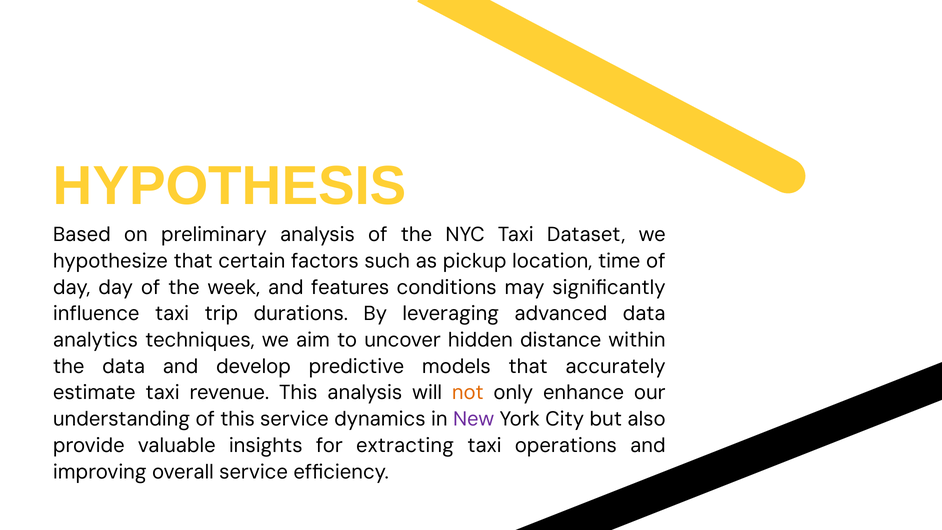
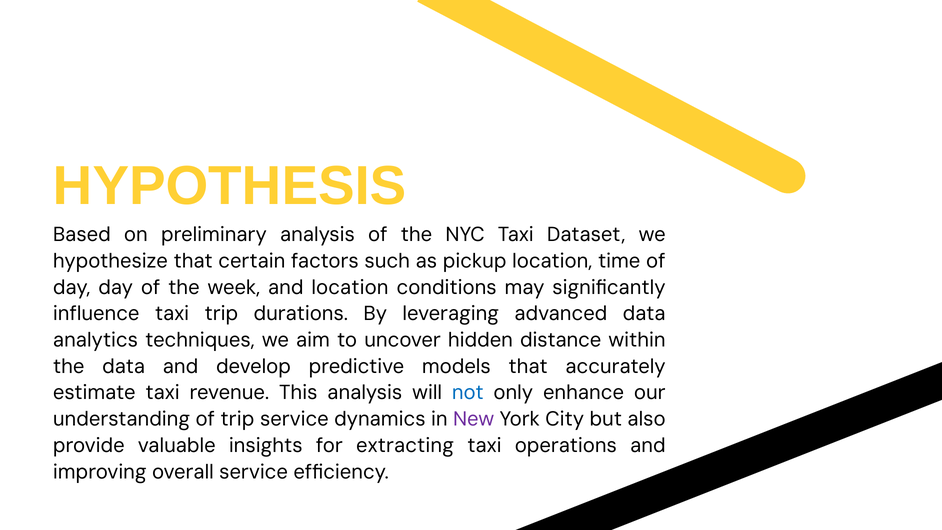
and features: features -> location
not colour: orange -> blue
of this: this -> trip
